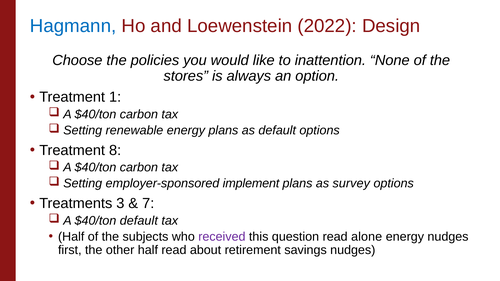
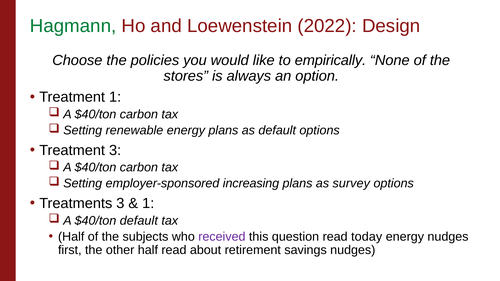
Hagmann colour: blue -> green
inattention: inattention -> empirically
Treatment 8: 8 -> 3
implement: implement -> increasing
7 at (148, 204): 7 -> 1
alone: alone -> today
